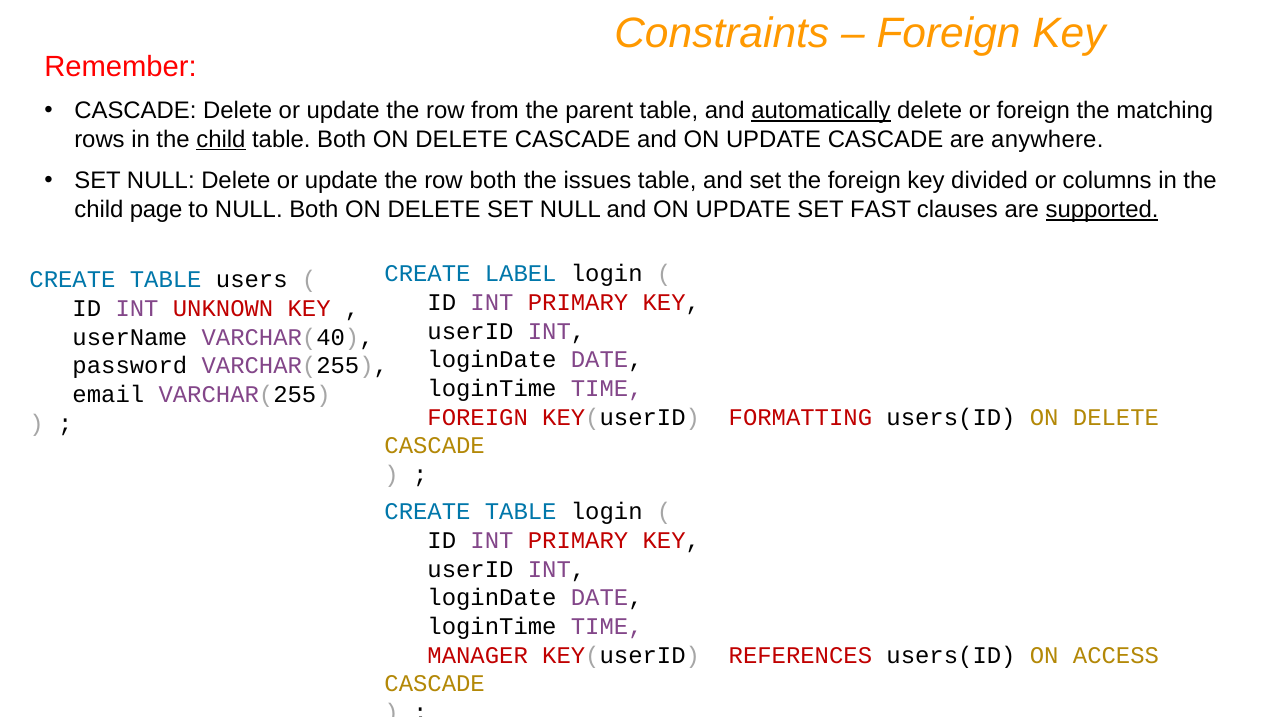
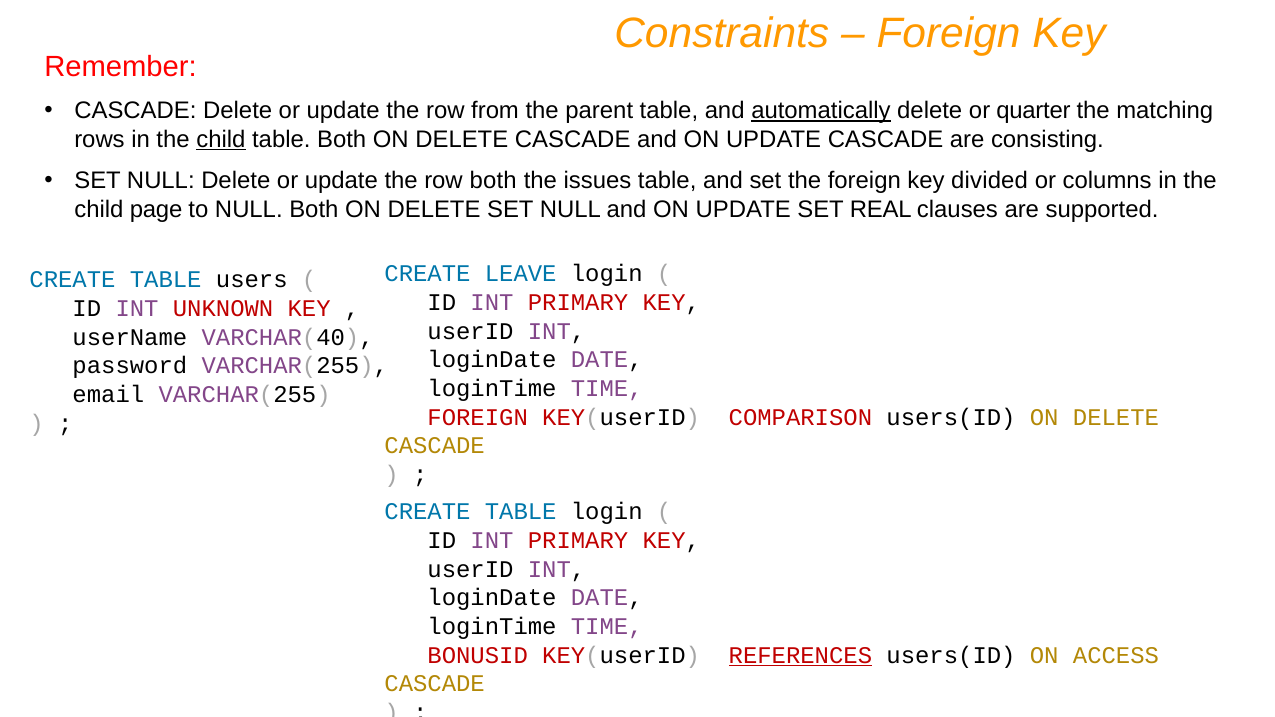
or foreign: foreign -> quarter
anywhere: anywhere -> consisting
FAST: FAST -> REAL
supported underline: present -> none
LABEL: LABEL -> LEAVE
FORMATTING: FORMATTING -> COMPARISON
MANAGER: MANAGER -> BONUSID
REFERENCES underline: none -> present
